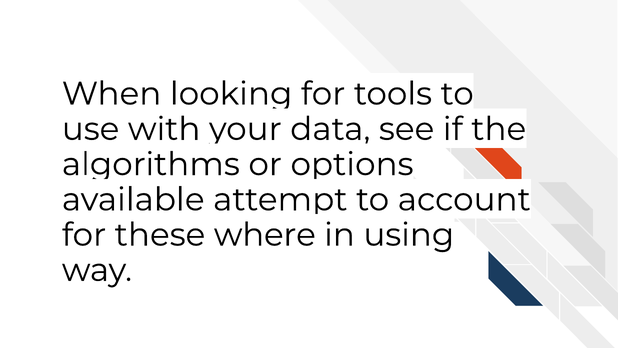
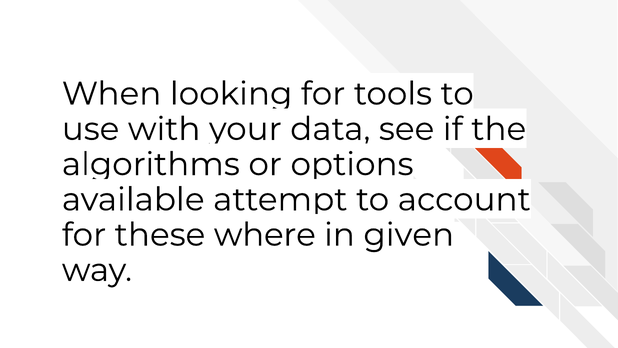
using: using -> given
